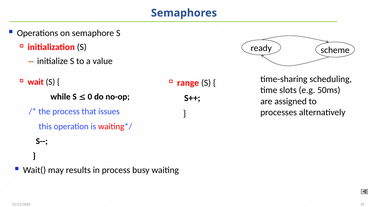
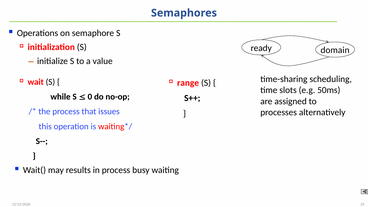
scheme: scheme -> domain
